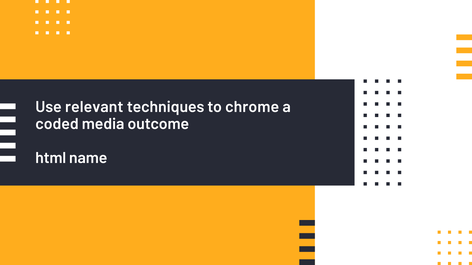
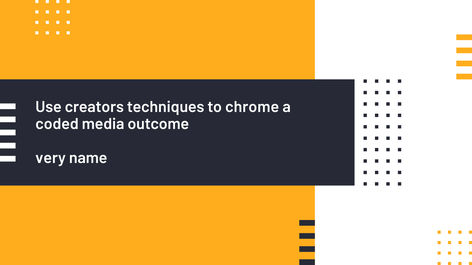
relevant: relevant -> creators
html: html -> very
